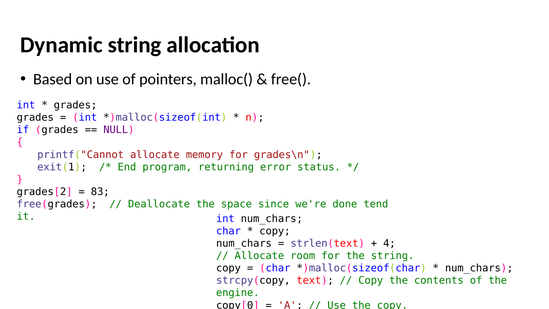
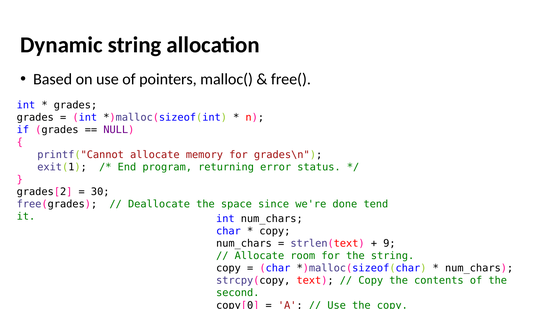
83: 83 -> 30
4: 4 -> 9
engine: engine -> second
